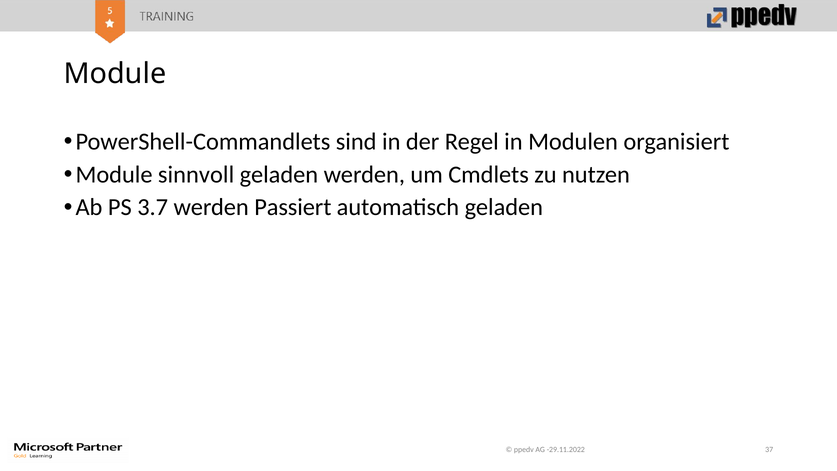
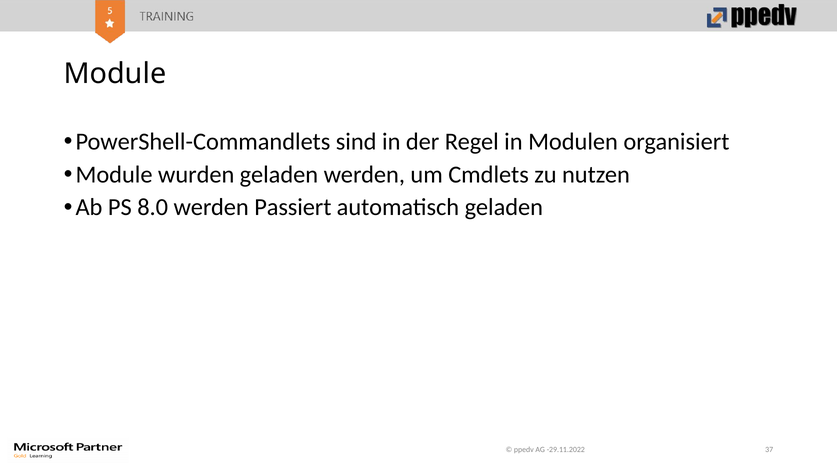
sinnvoll: sinnvoll -> wurden
3.7: 3.7 -> 8.0
